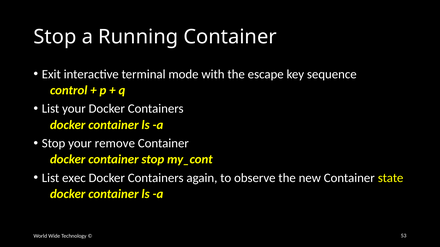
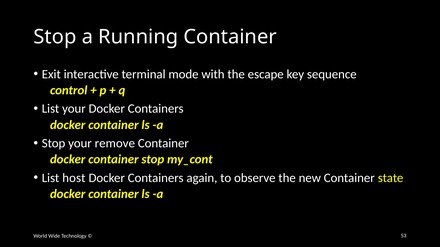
exec: exec -> host
